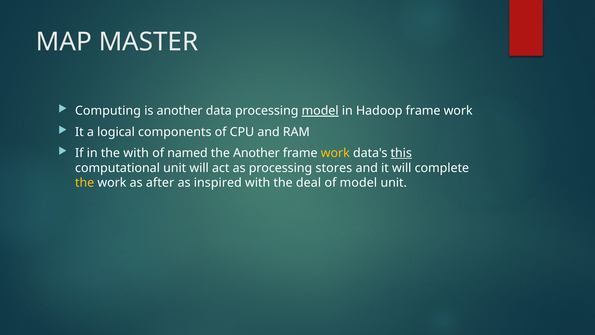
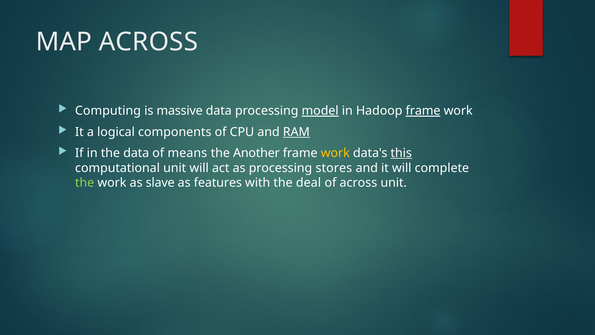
MAP MASTER: MASTER -> ACROSS
is another: another -> massive
frame at (423, 111) underline: none -> present
RAM underline: none -> present
the with: with -> data
named: named -> means
the at (85, 183) colour: yellow -> light green
after: after -> slave
inspired: inspired -> features
of model: model -> across
